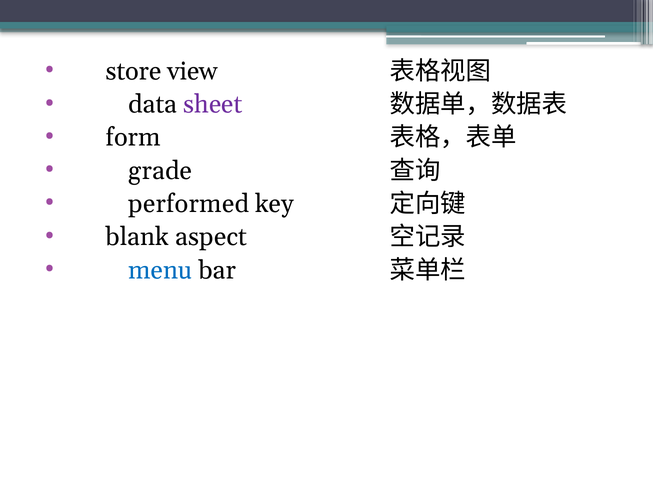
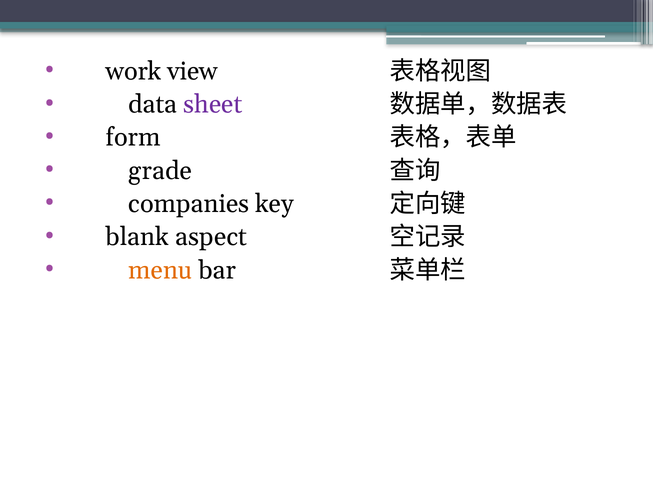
store: store -> work
performed: performed -> companies
menu colour: blue -> orange
